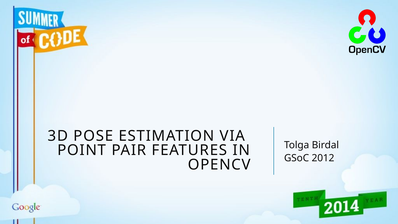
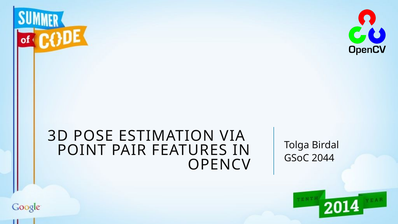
2012: 2012 -> 2044
